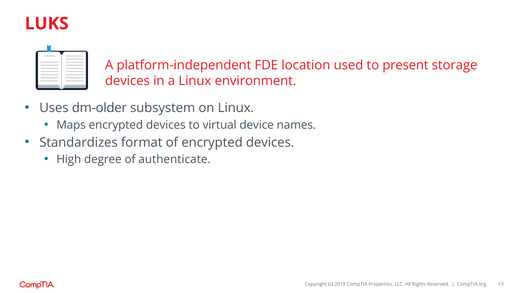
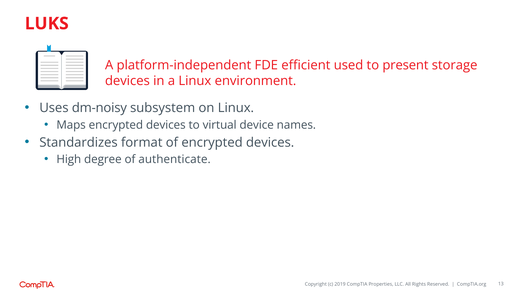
location: location -> efficient
dm-older: dm-older -> dm-noisy
